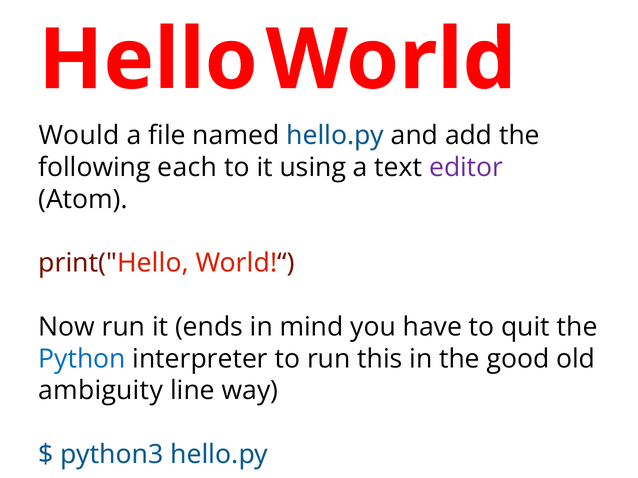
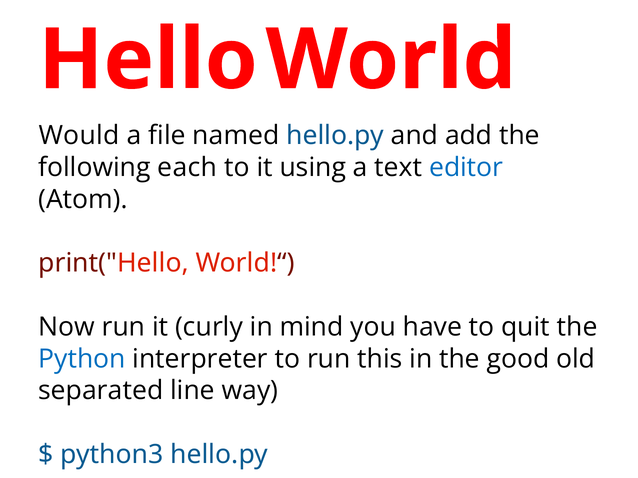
editor colour: purple -> blue
ends: ends -> curly
ambiguity: ambiguity -> separated
